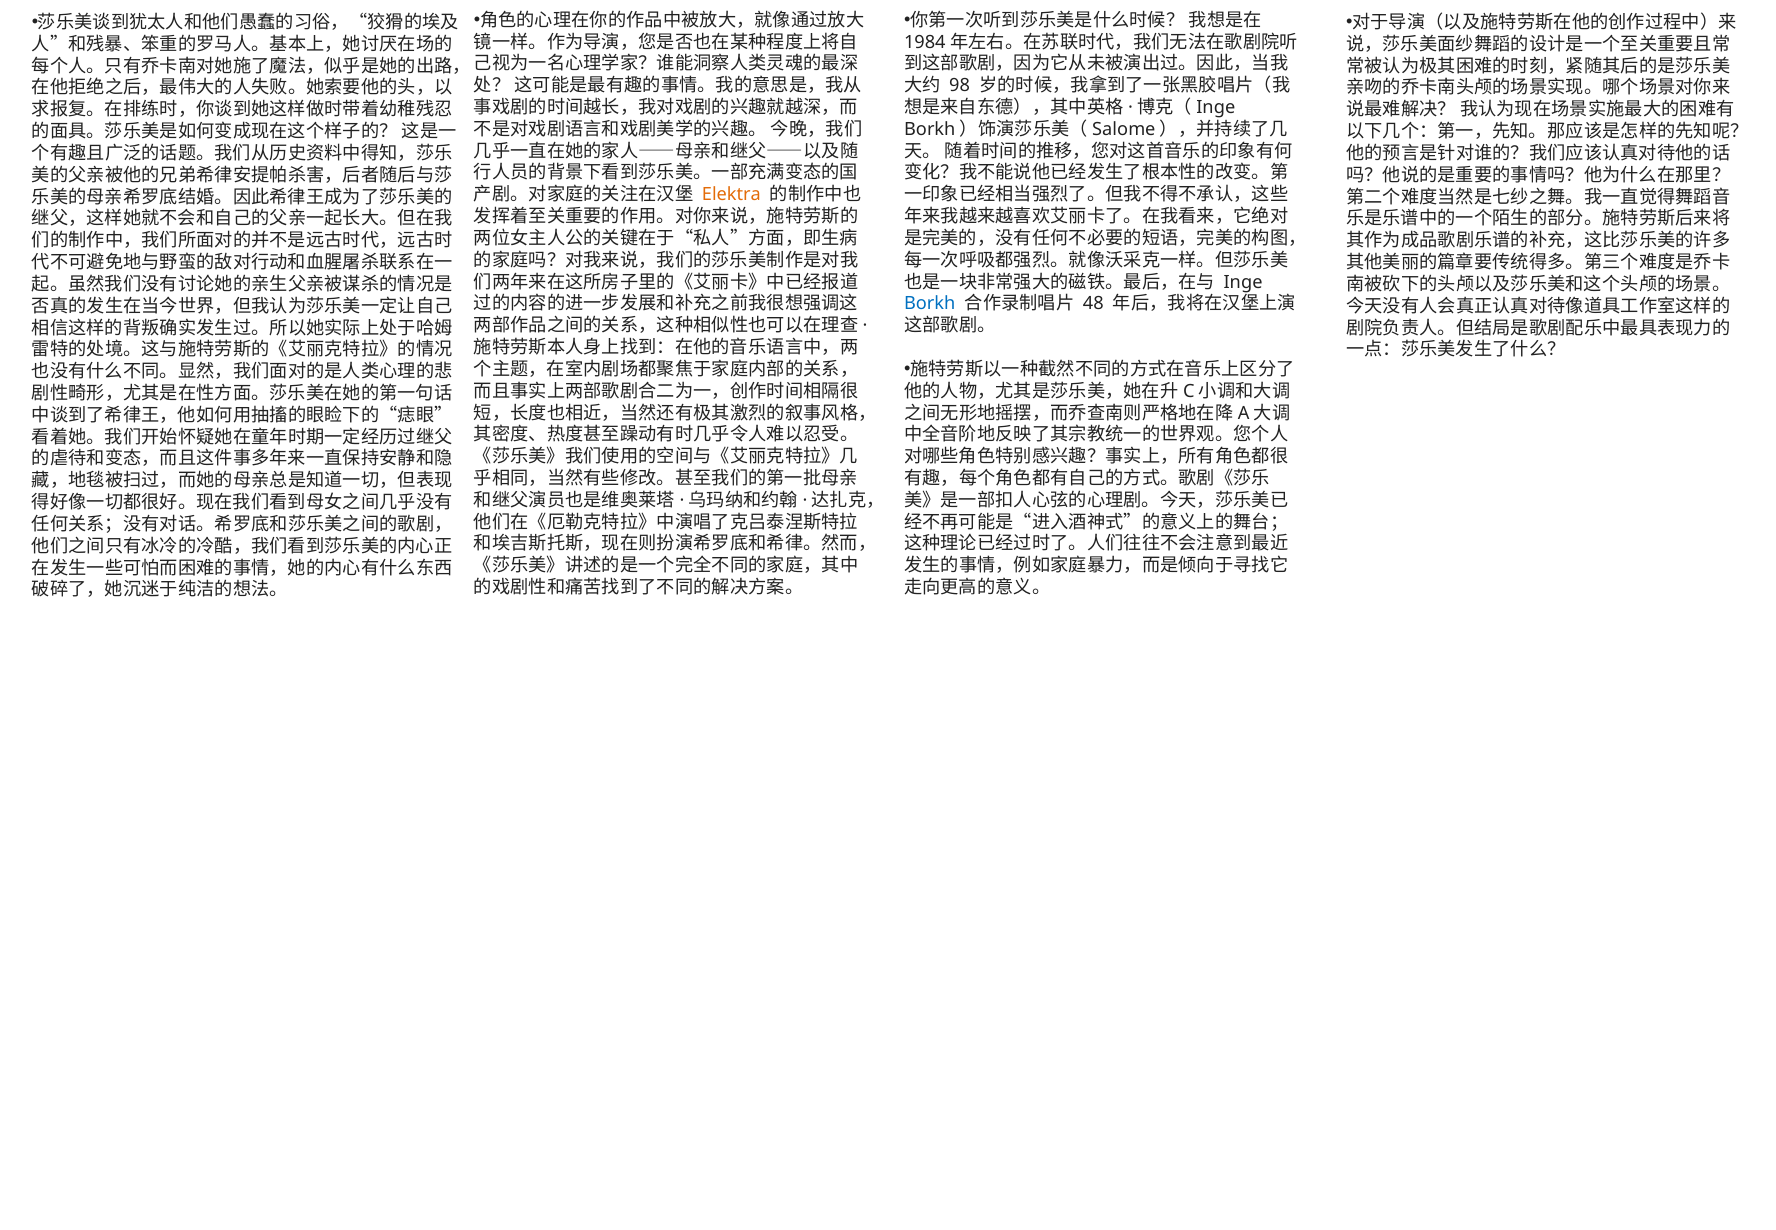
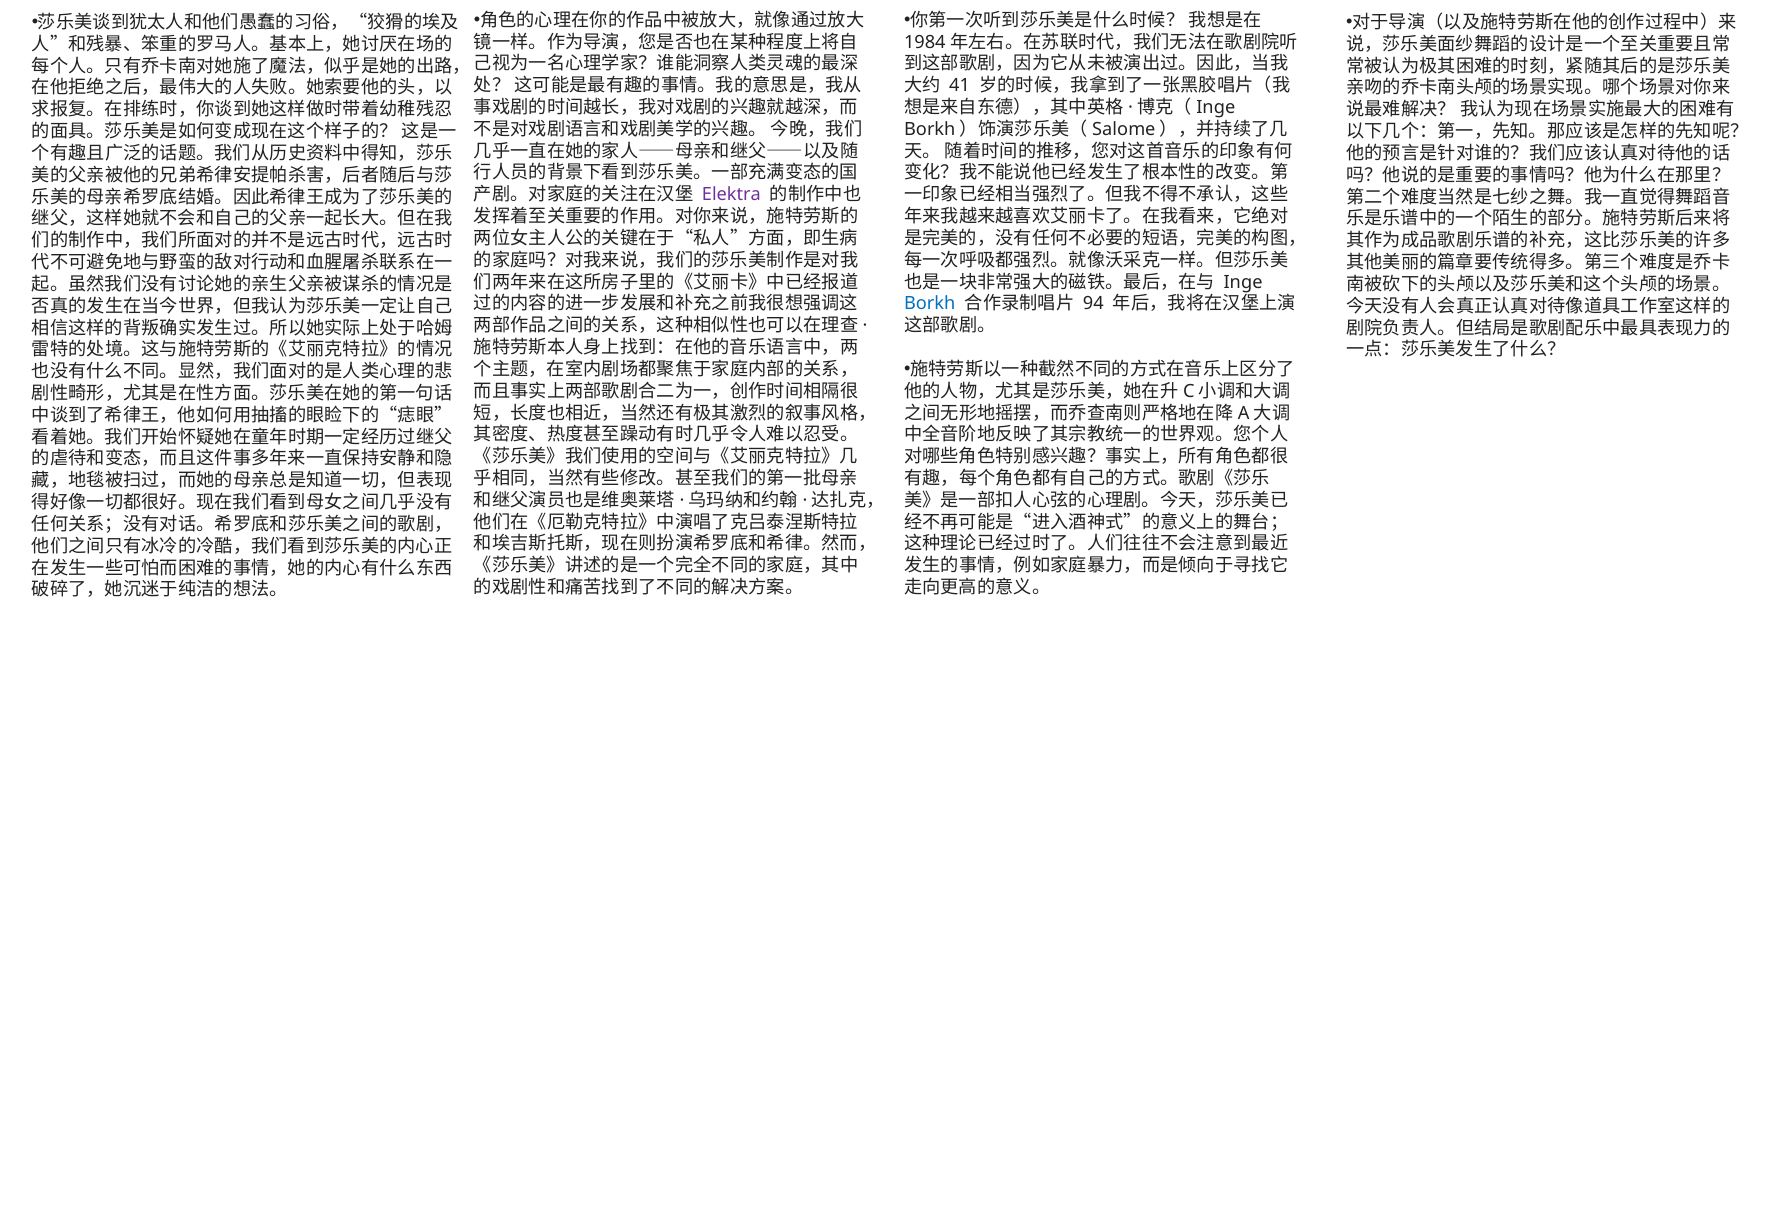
98: 98 -> 41
Elektra colour: orange -> purple
48: 48 -> 94
